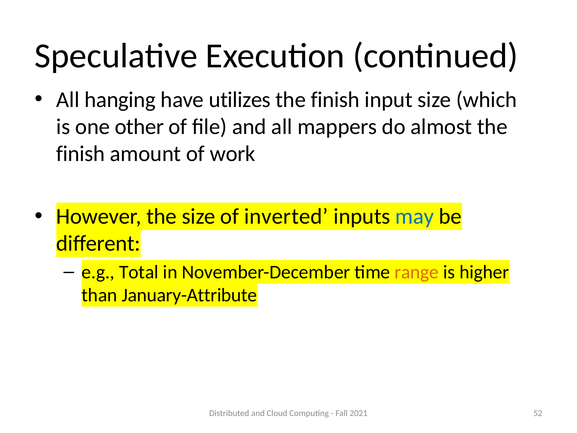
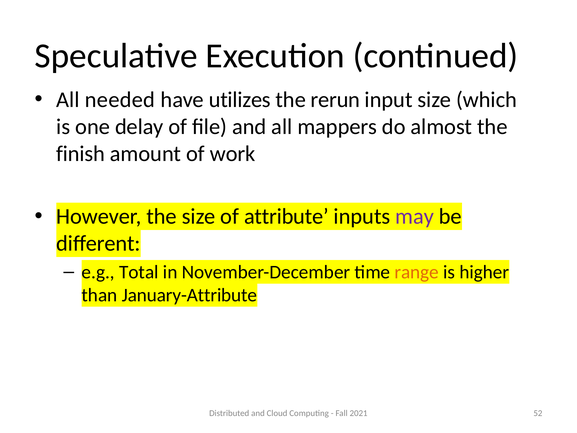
hanging: hanging -> needed
finish at (335, 100): finish -> rerun
other: other -> delay
inverted: inverted -> attribute
may colour: blue -> purple
